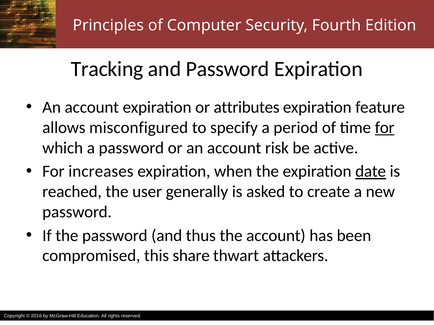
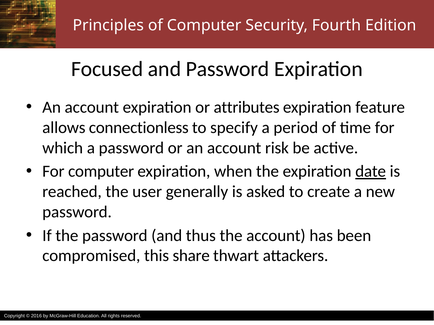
Tracking: Tracking -> Focused
misconfigured: misconfigured -> connectionless
for at (385, 128) underline: present -> none
For increases: increases -> computer
